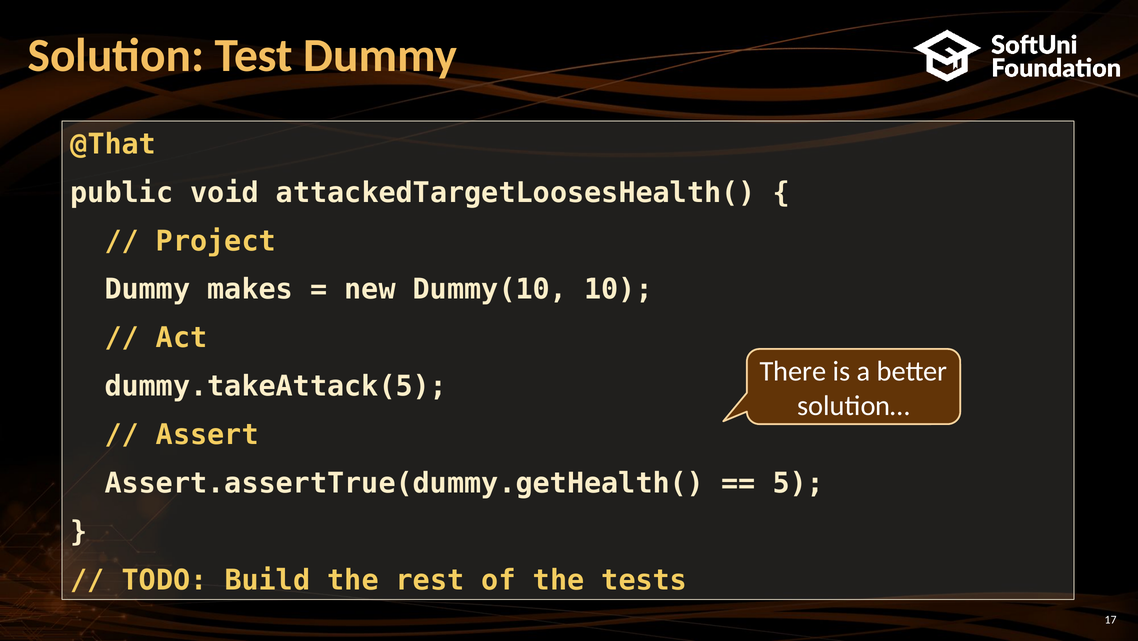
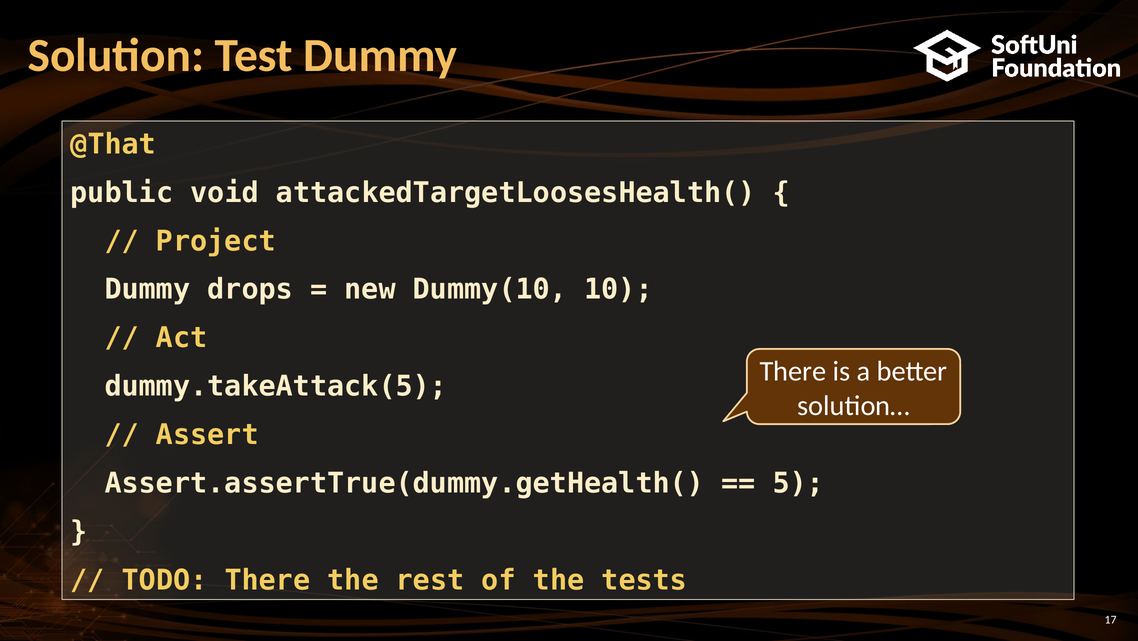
makes: makes -> drops
TODO Build: Build -> There
